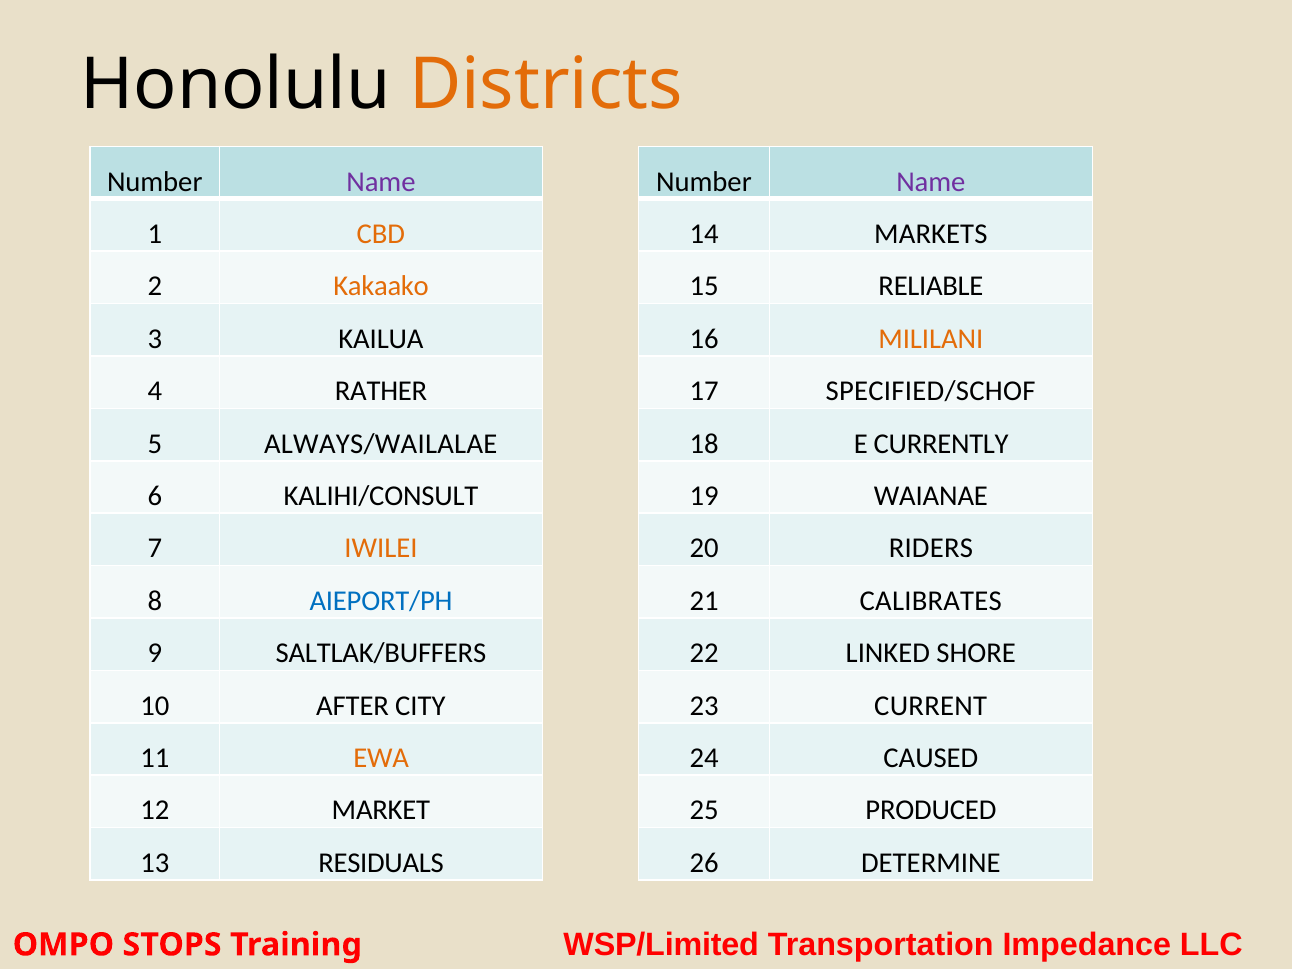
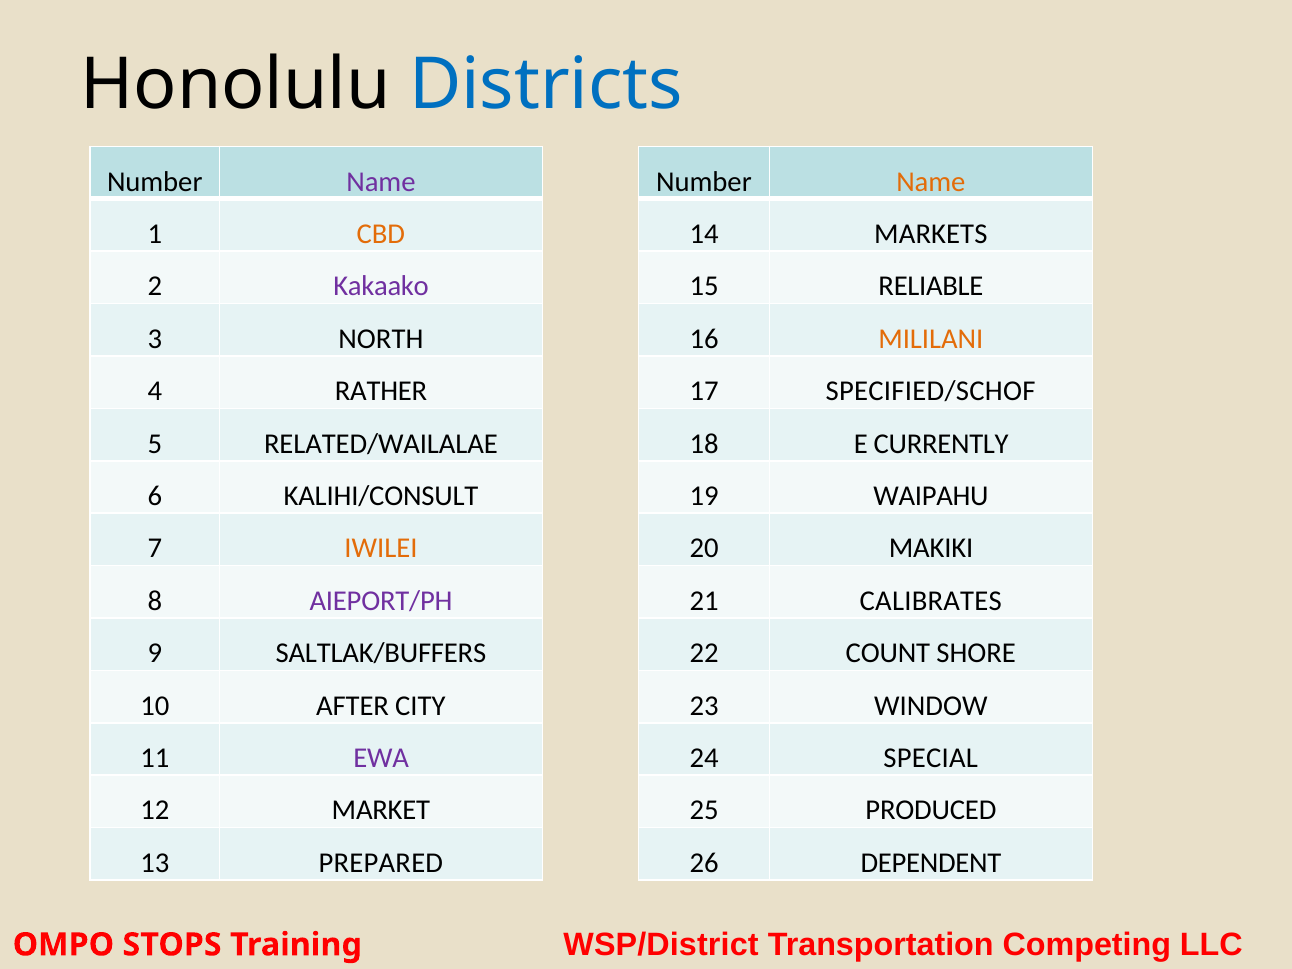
Districts colour: orange -> blue
Name at (931, 182) colour: purple -> orange
Kakaako colour: orange -> purple
KAILUA: KAILUA -> NORTH
ALWAYS/WAILALAE: ALWAYS/WAILALAE -> RELATED/WAILALAE
WAIANAE: WAIANAE -> WAIPAHU
RIDERS: RIDERS -> MAKIKI
AIEPORT/PH colour: blue -> purple
LINKED: LINKED -> COUNT
CURRENT: CURRENT -> WINDOW
EWA colour: orange -> purple
CAUSED: CAUSED -> SPECIAL
RESIDUALS: RESIDUALS -> PREPARED
DETERMINE: DETERMINE -> DEPENDENT
WSP/Limited: WSP/Limited -> WSP/District
Impedance: Impedance -> Competing
